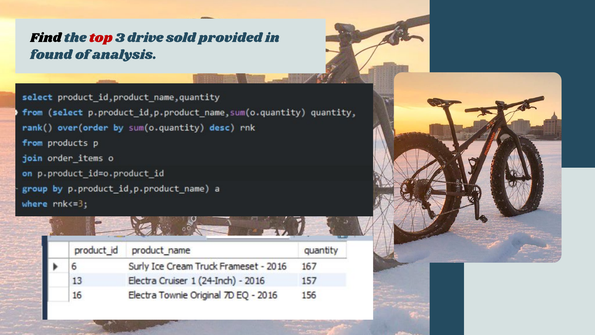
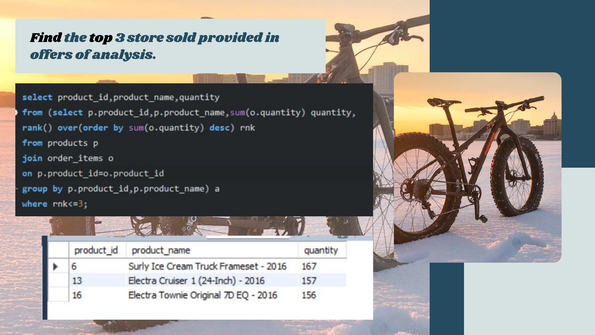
top colour: red -> black
drive: drive -> store
found: found -> offers
